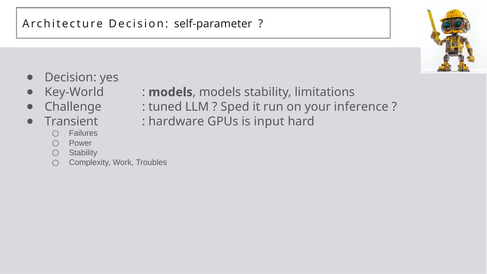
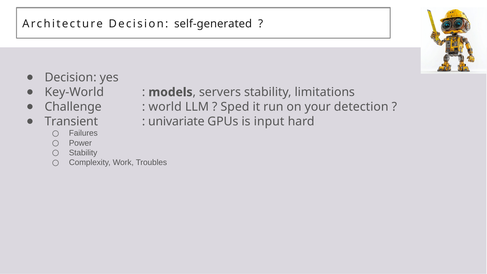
self-parameter: self-parameter -> self-generated
models at (220, 92): models -> servers
tuned: tuned -> world
inference: inference -> detection
hardware: hardware -> univariate
